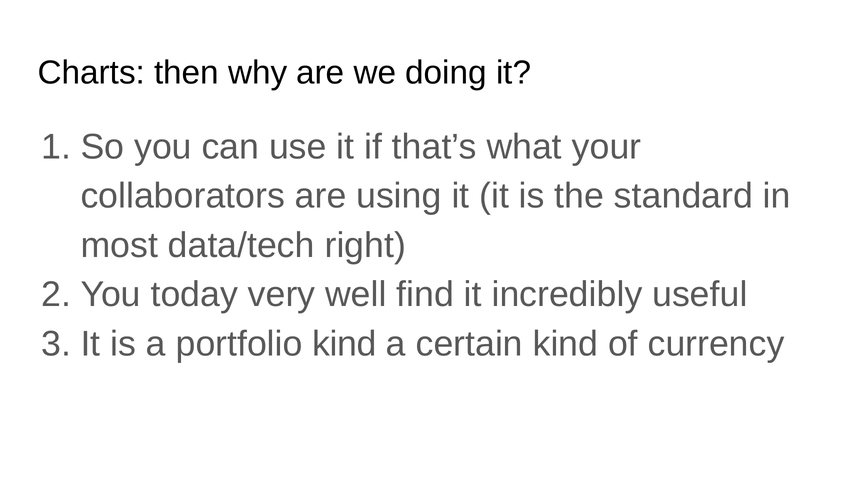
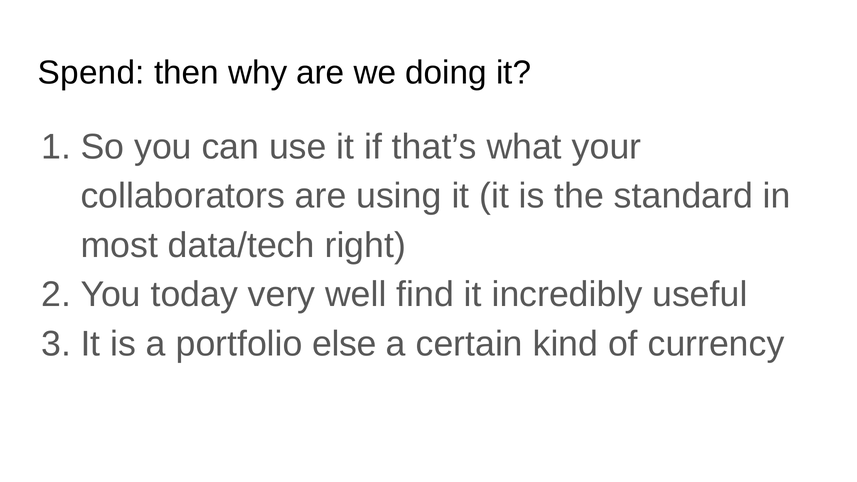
Charts: Charts -> Spend
portfolio kind: kind -> else
